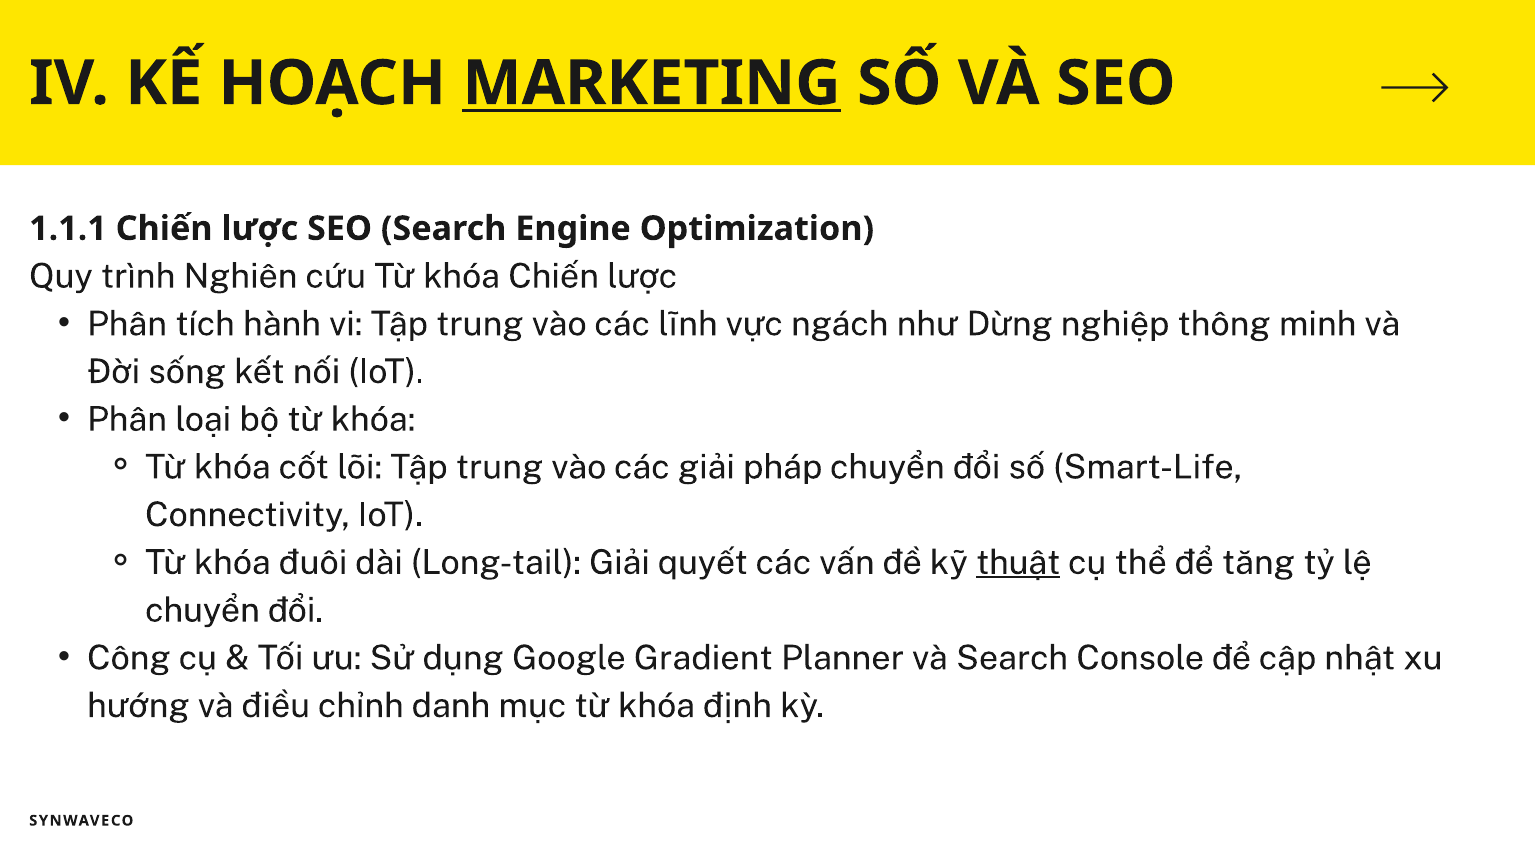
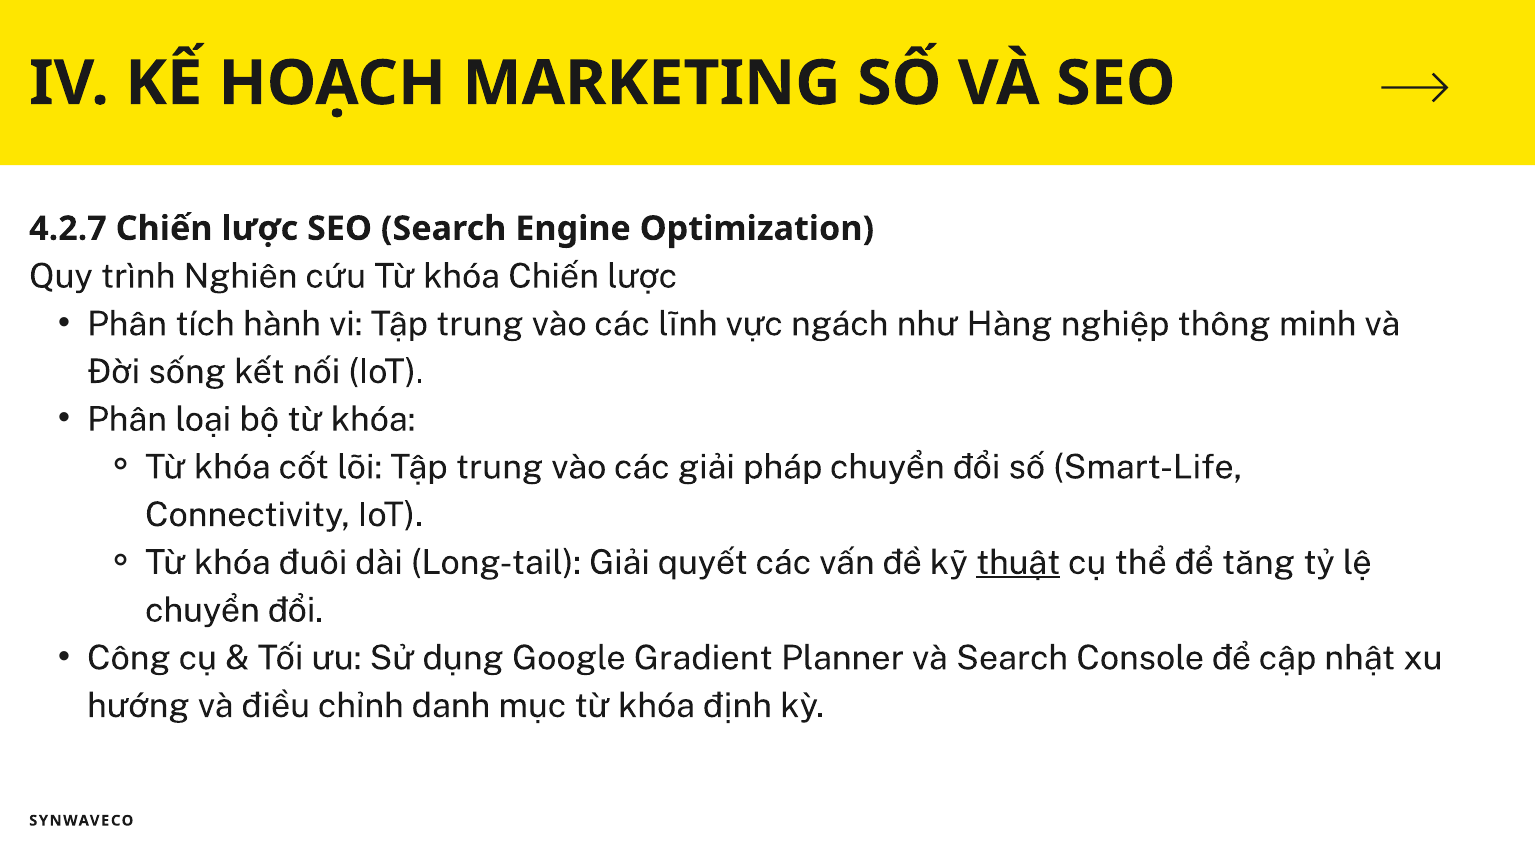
MARKETING underline: present -> none
1.1.1: 1.1.1 -> 4.2.7
Dừng: Dừng -> Hàng
